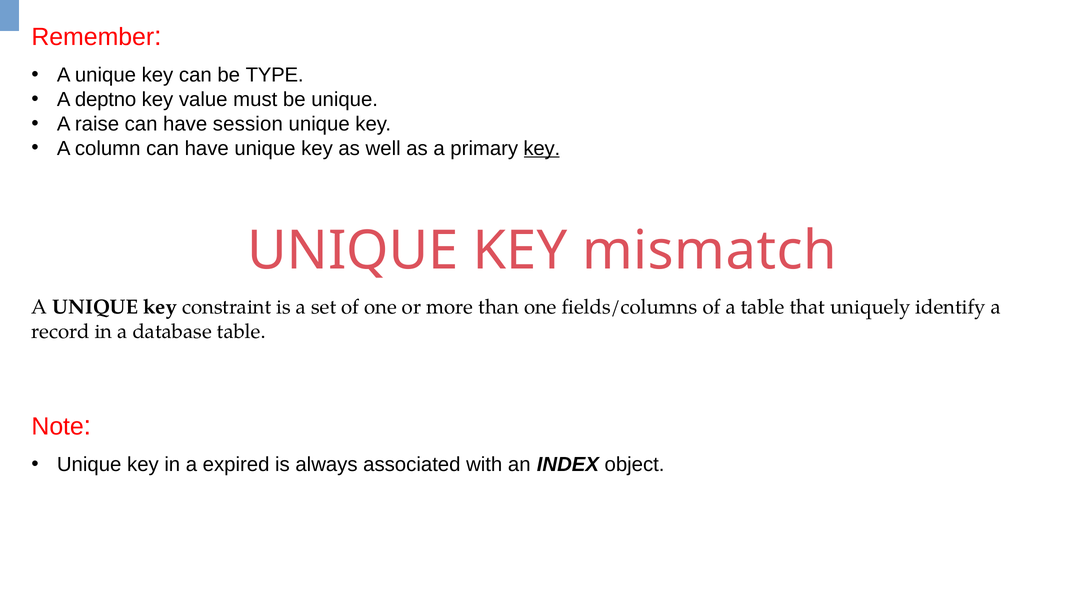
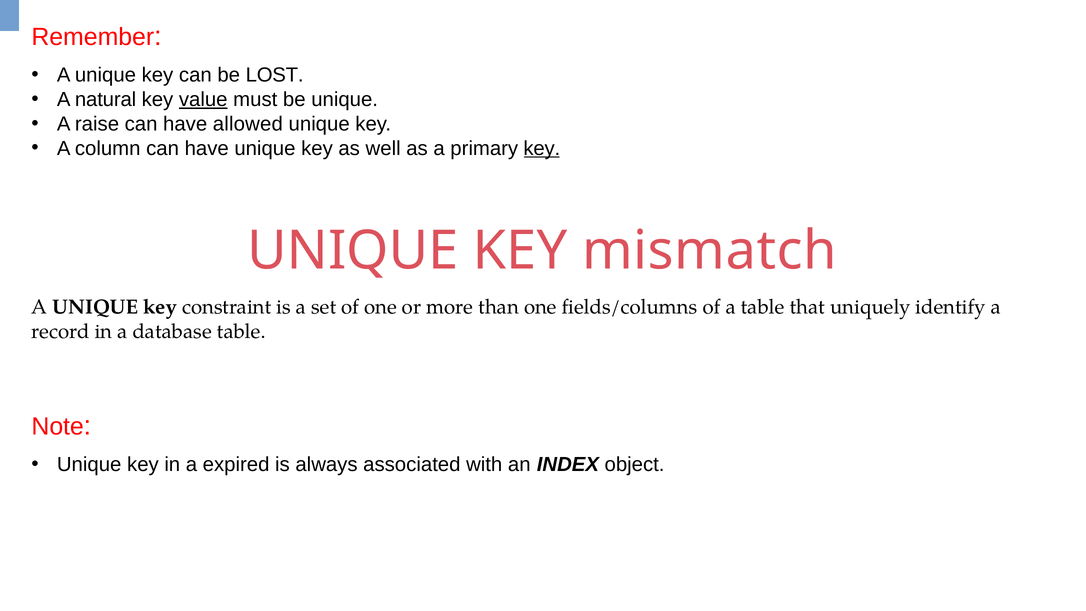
TYPE: TYPE -> LOST
deptno: deptno -> natural
value underline: none -> present
session: session -> allowed
